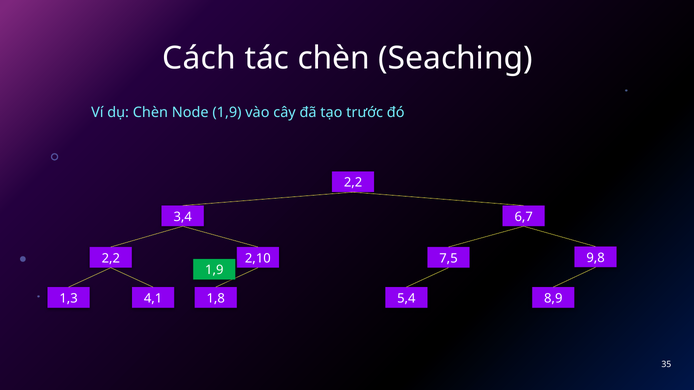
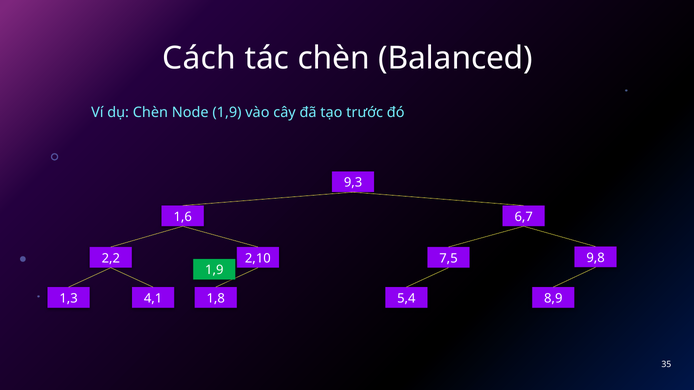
Seaching: Seaching -> Balanced
2,2 at (353, 183): 2,2 -> 9,3
3,4: 3,4 -> 1,6
